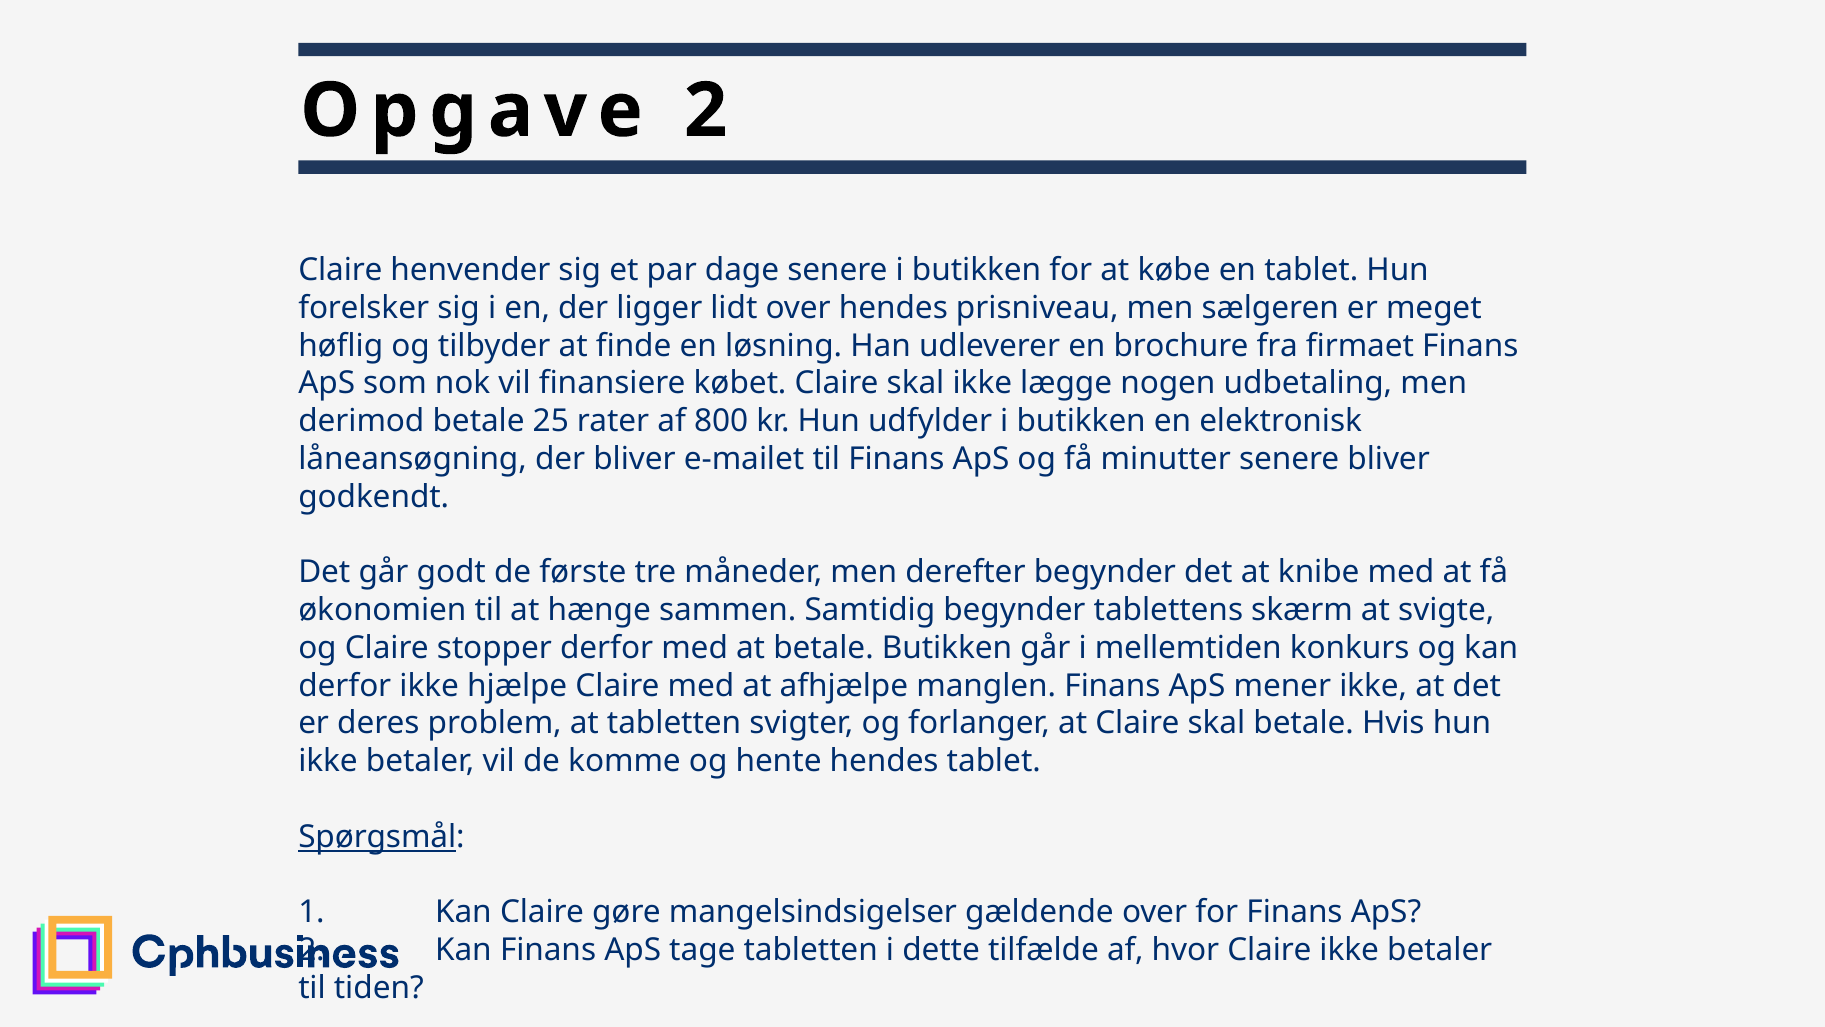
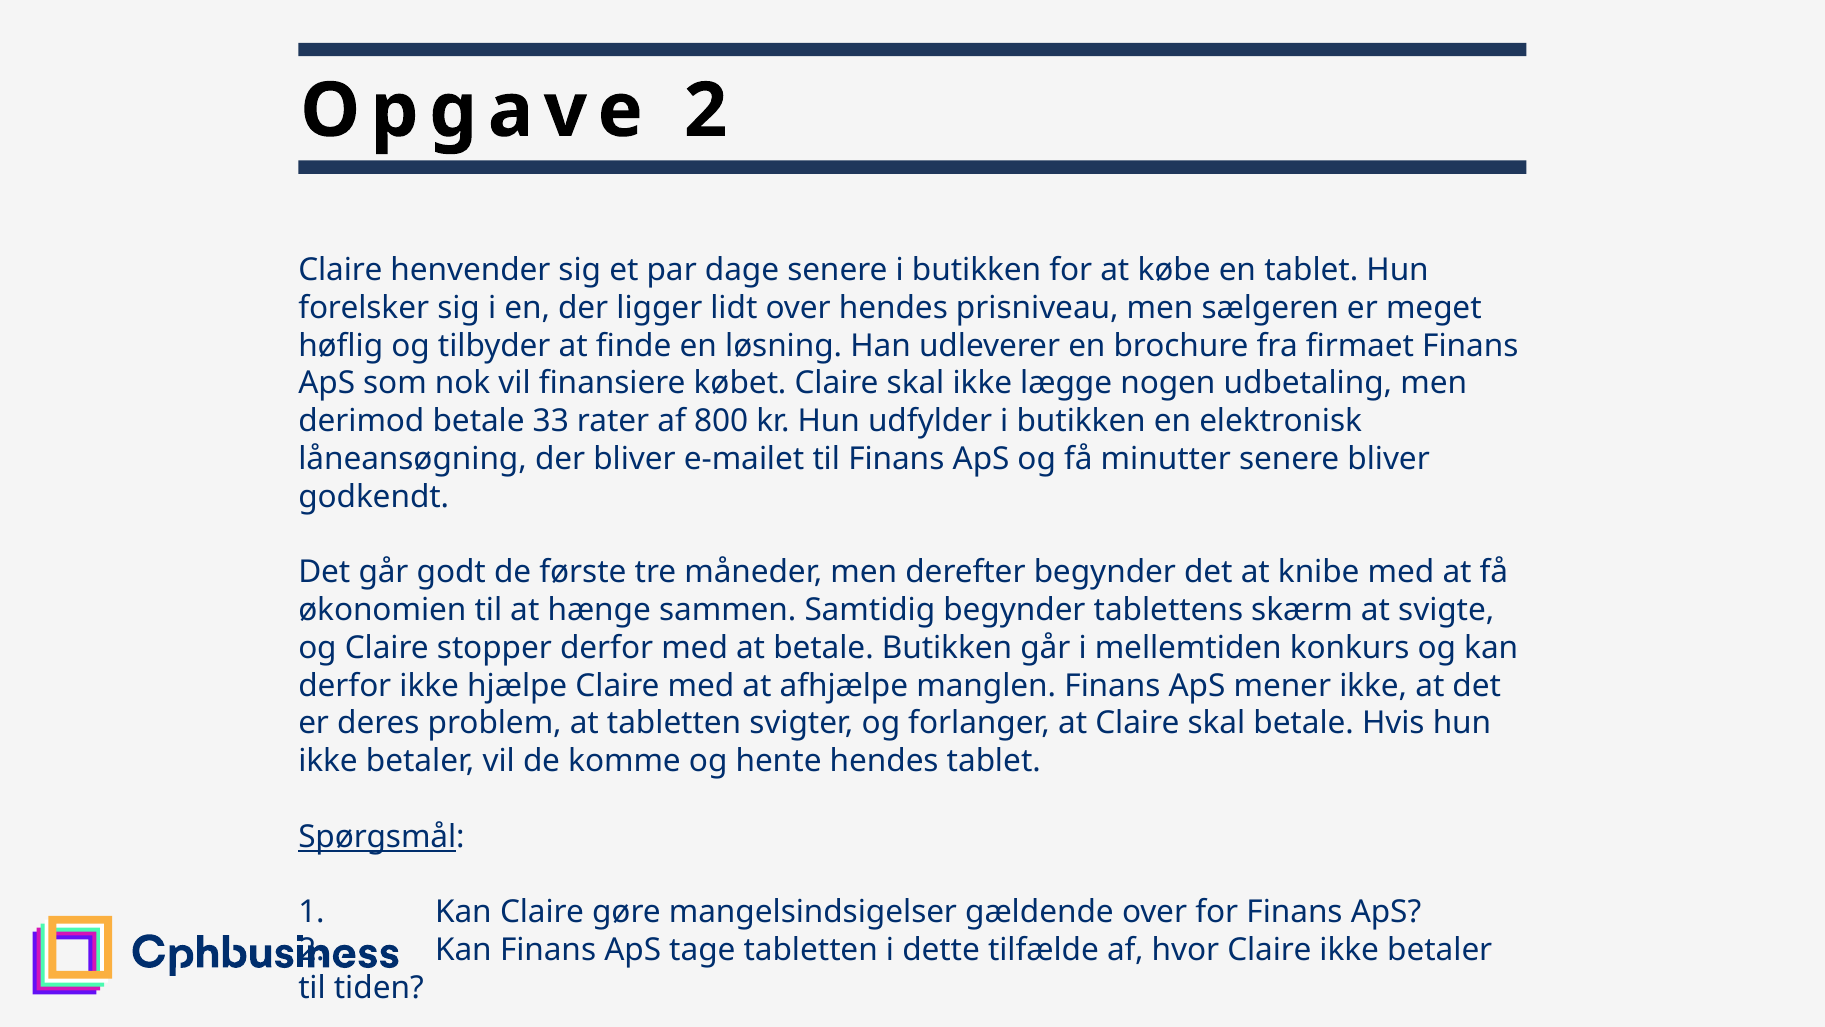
25: 25 -> 33
